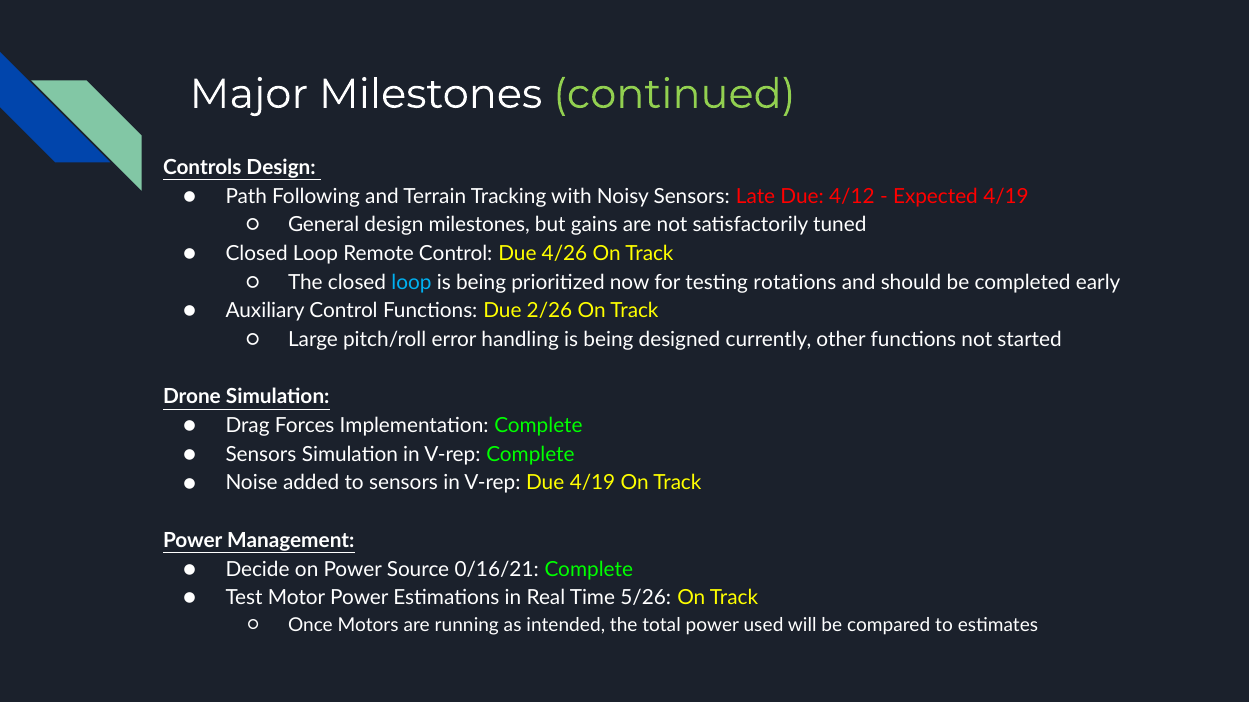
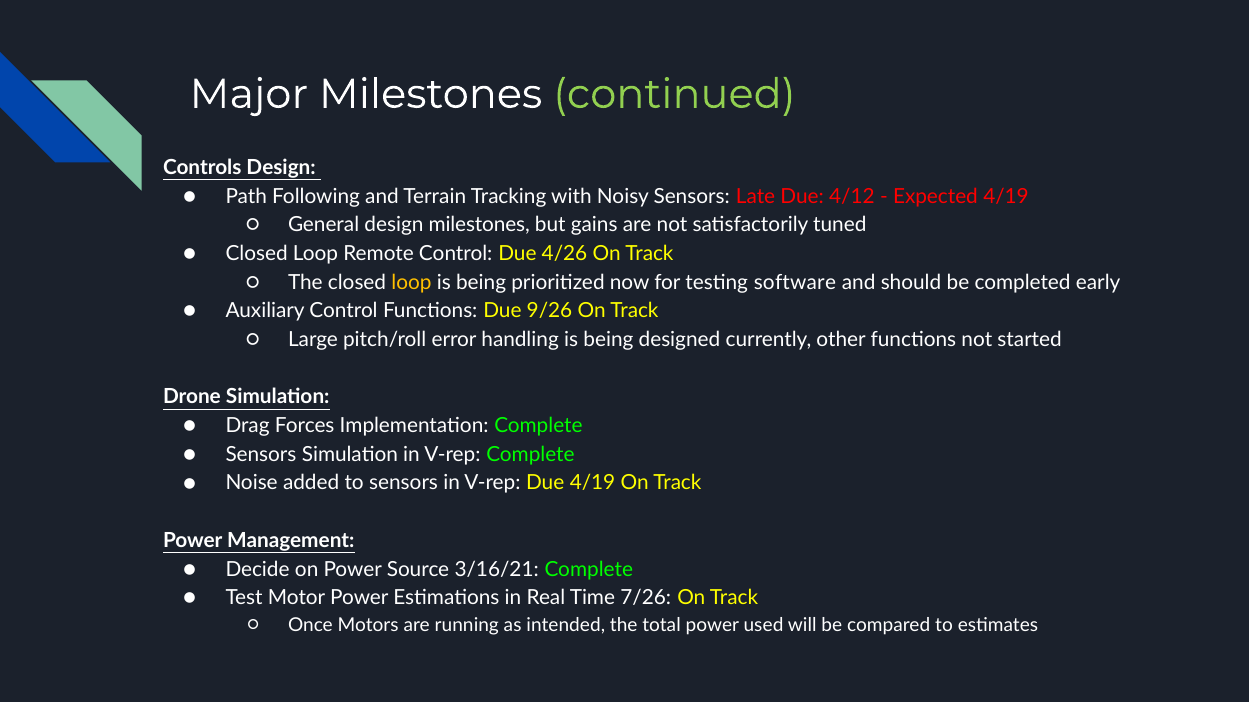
loop at (412, 283) colour: light blue -> yellow
rotations: rotations -> software
2/26: 2/26 -> 9/26
0/16/21: 0/16/21 -> 3/16/21
5/26: 5/26 -> 7/26
